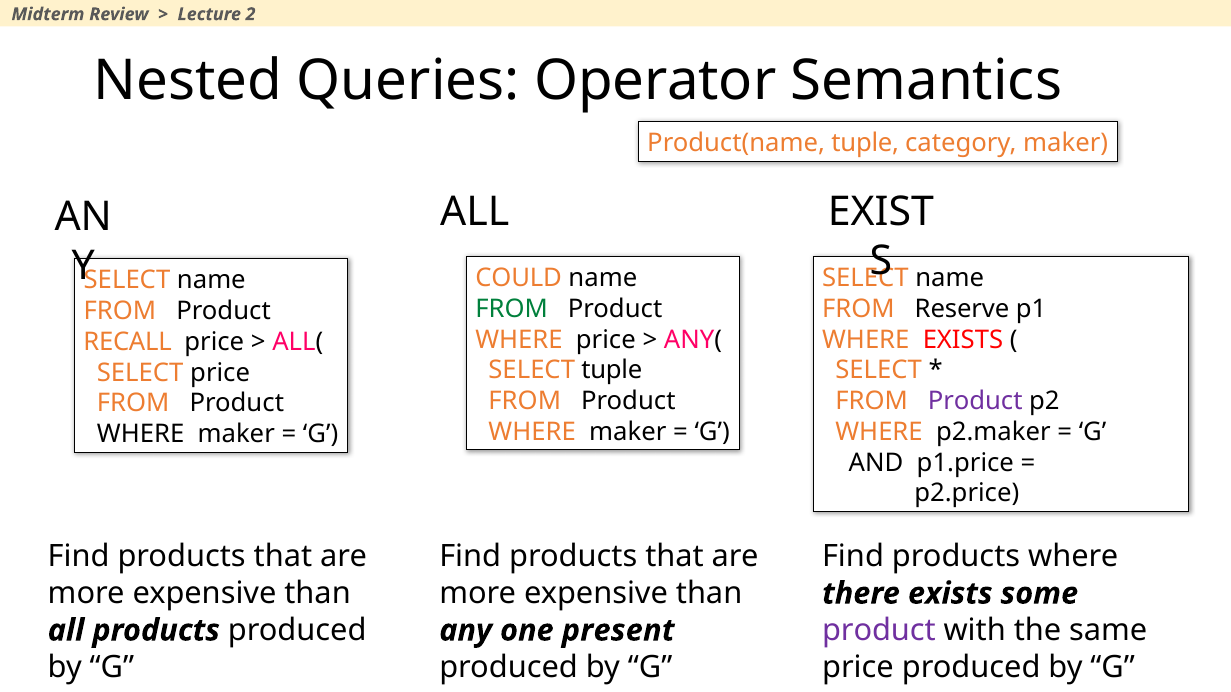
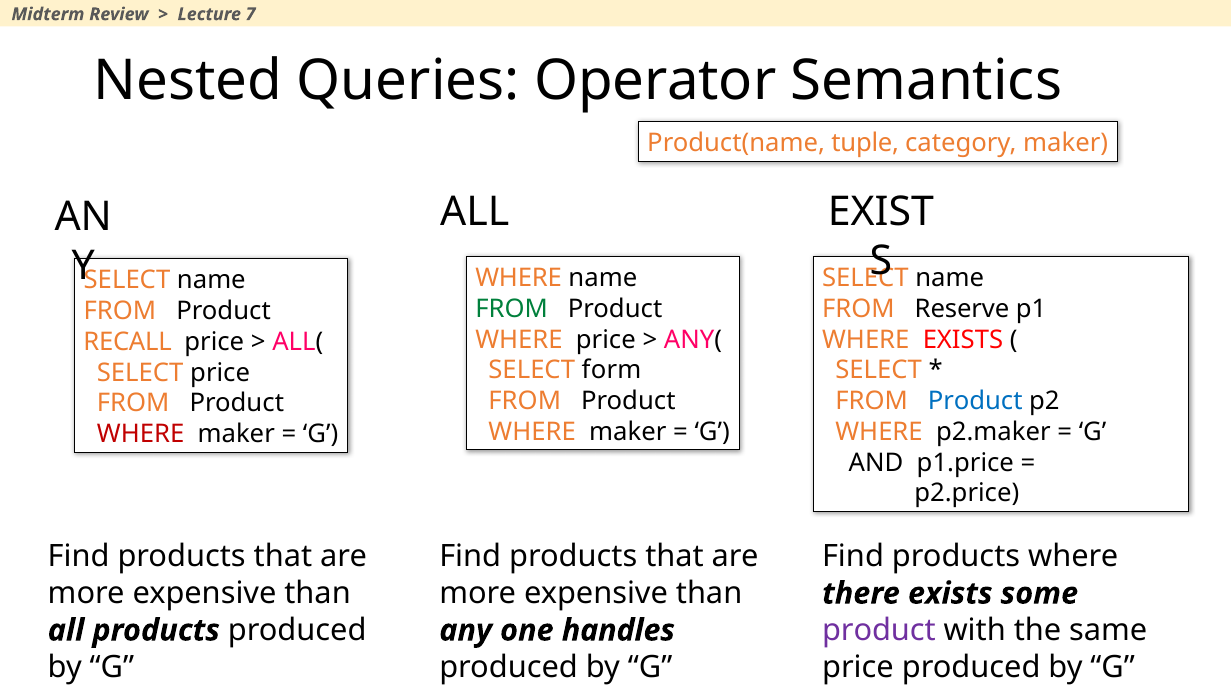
2: 2 -> 7
COULD at (519, 278): COULD -> WHERE
SELECT tuple: tuple -> form
Product at (975, 401) colour: purple -> blue
WHERE at (141, 435) colour: black -> red
present: present -> handles
